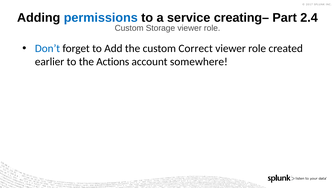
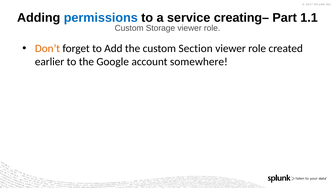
2.4: 2.4 -> 1.1
Don’t colour: blue -> orange
Correct: Correct -> Section
Actions: Actions -> Google
